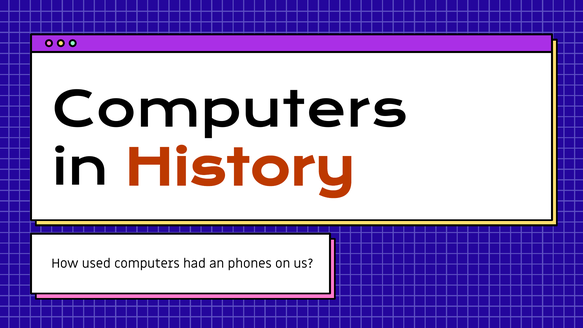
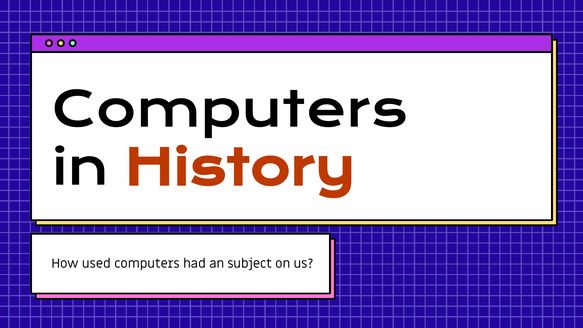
phones: phones -> subject
